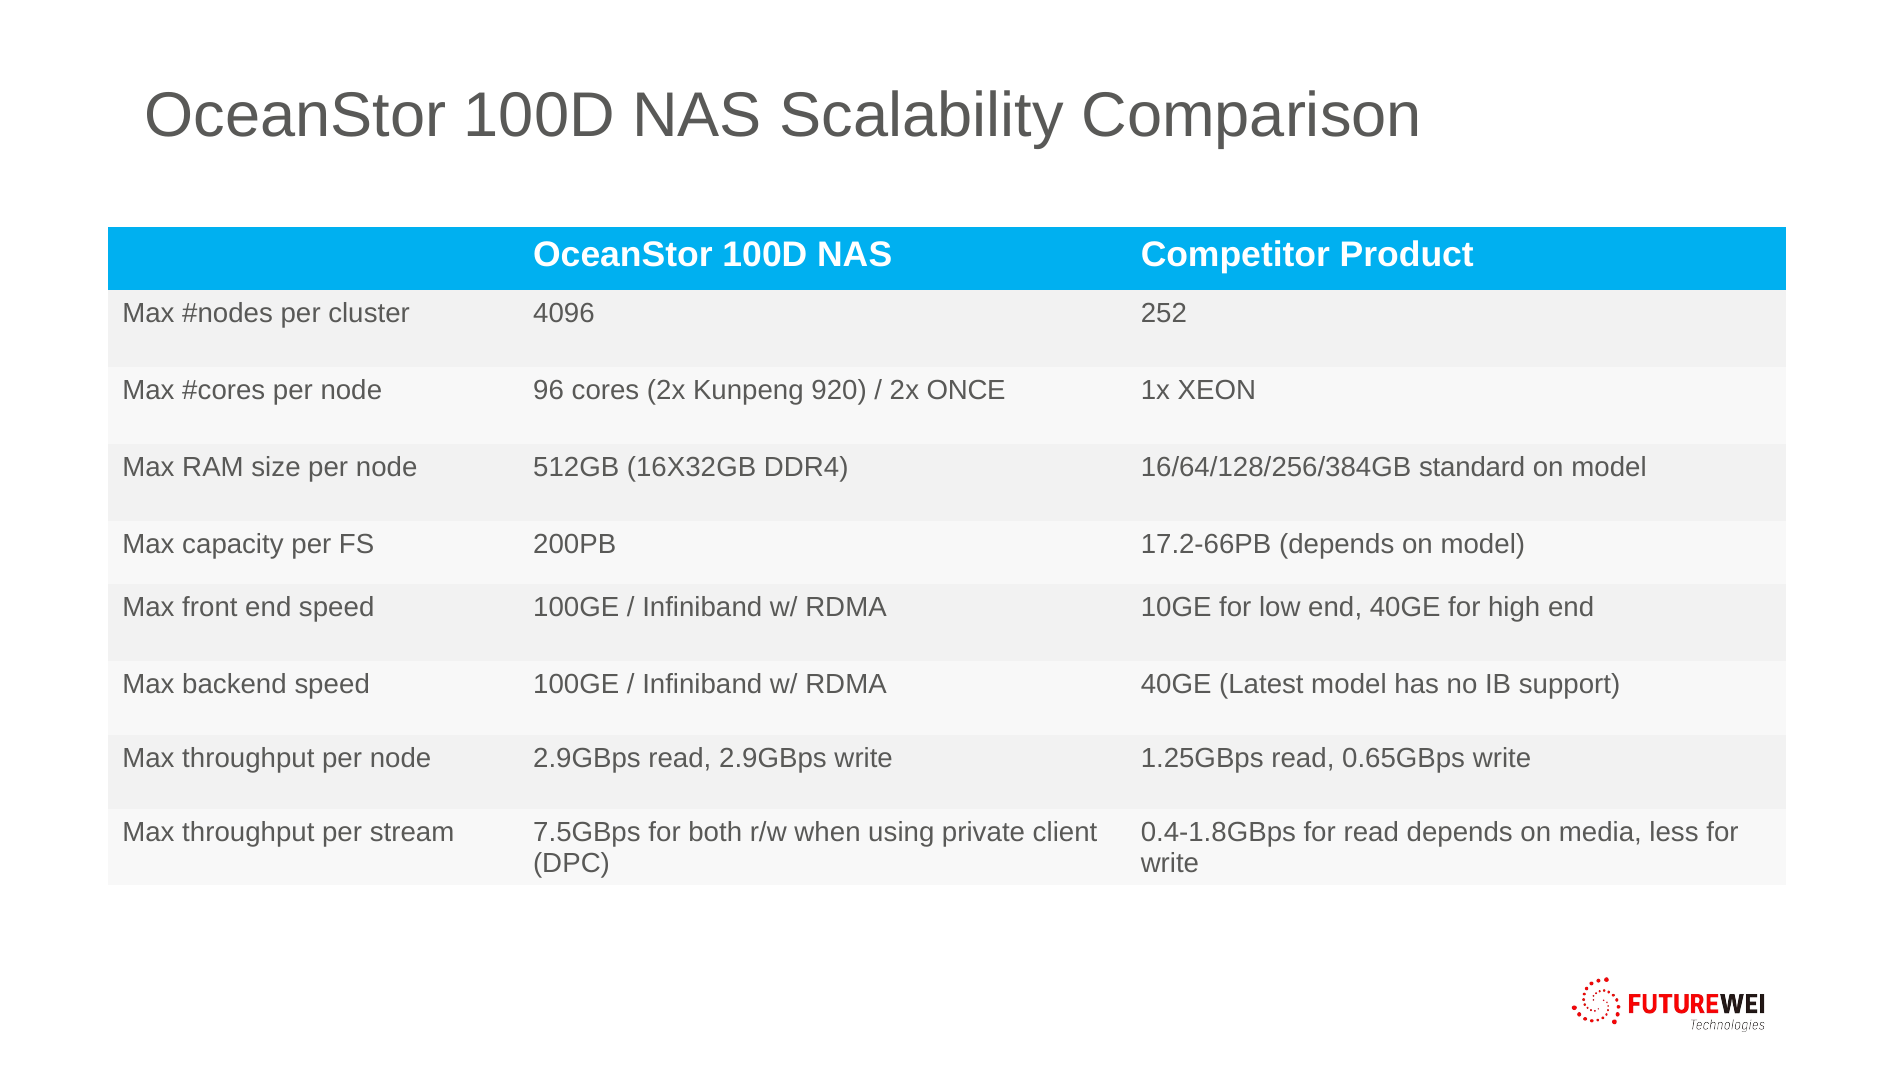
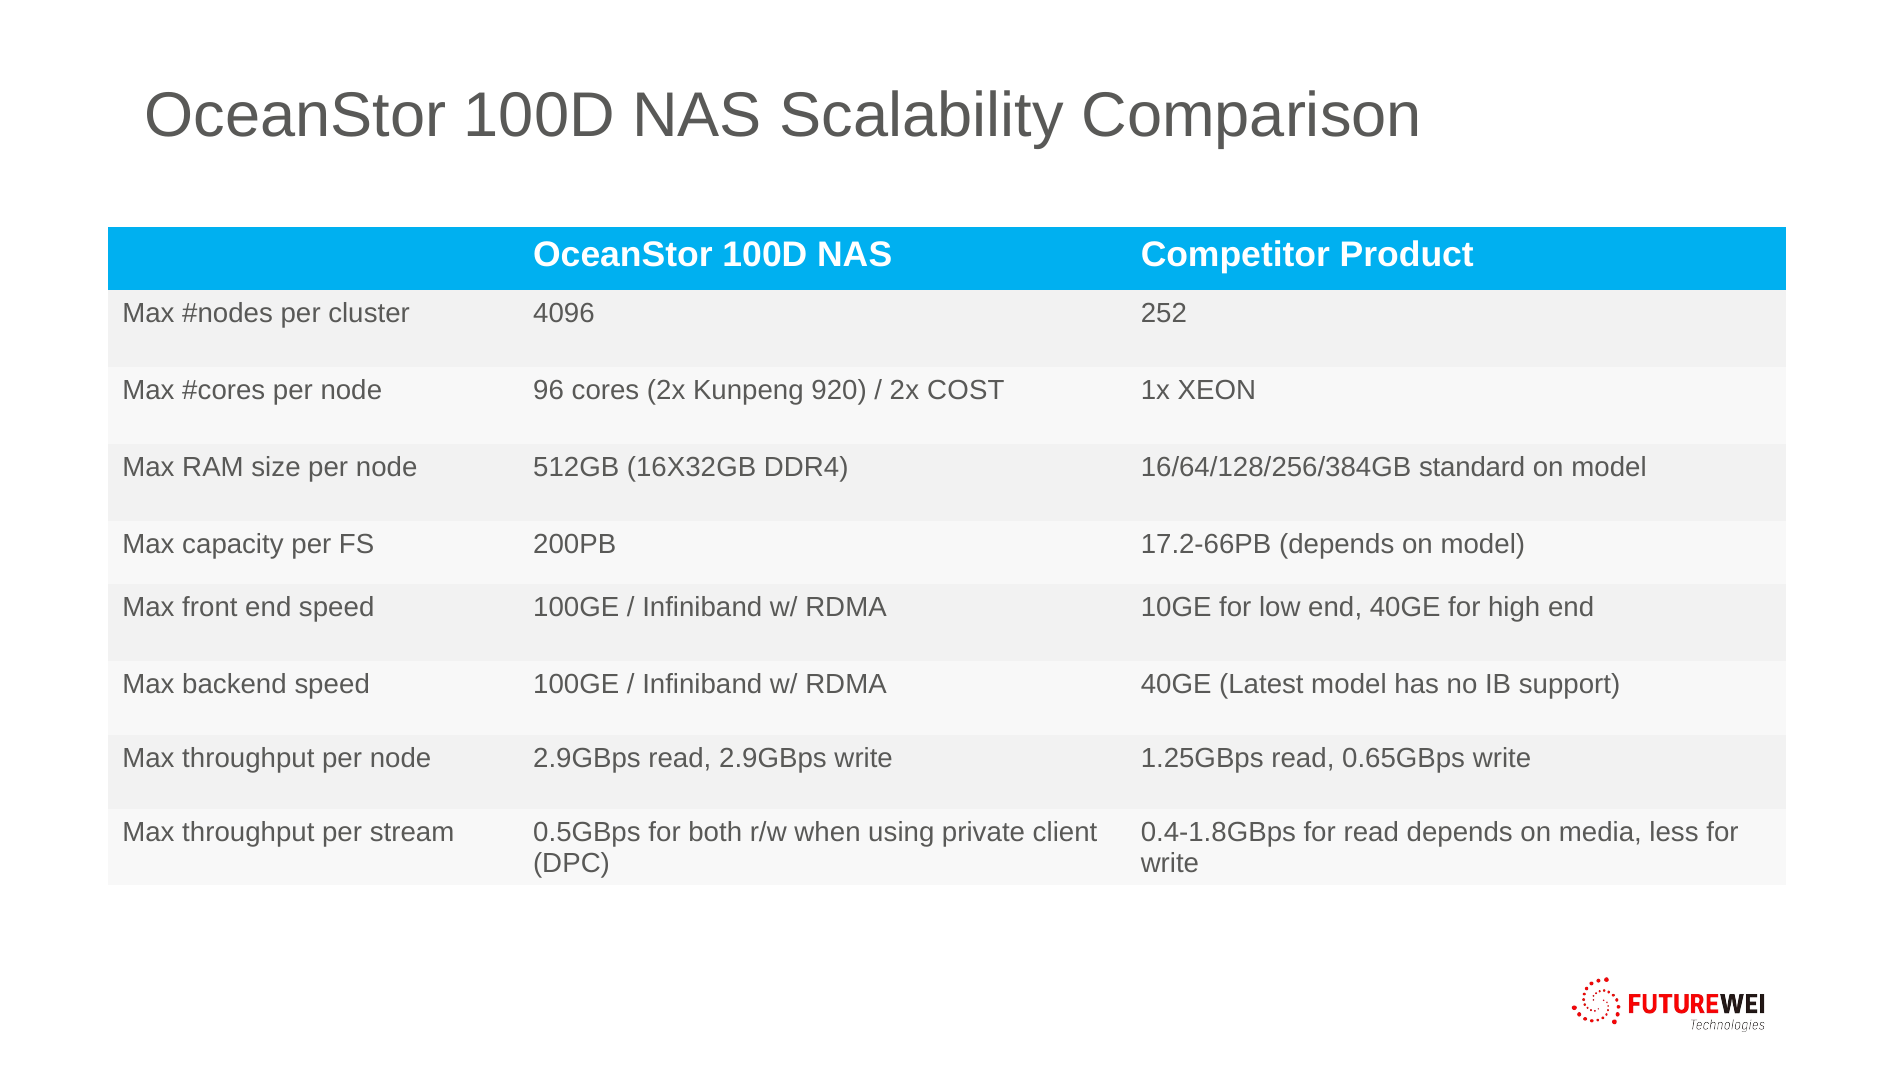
ONCE: ONCE -> COST
7.5GBps: 7.5GBps -> 0.5GBps
